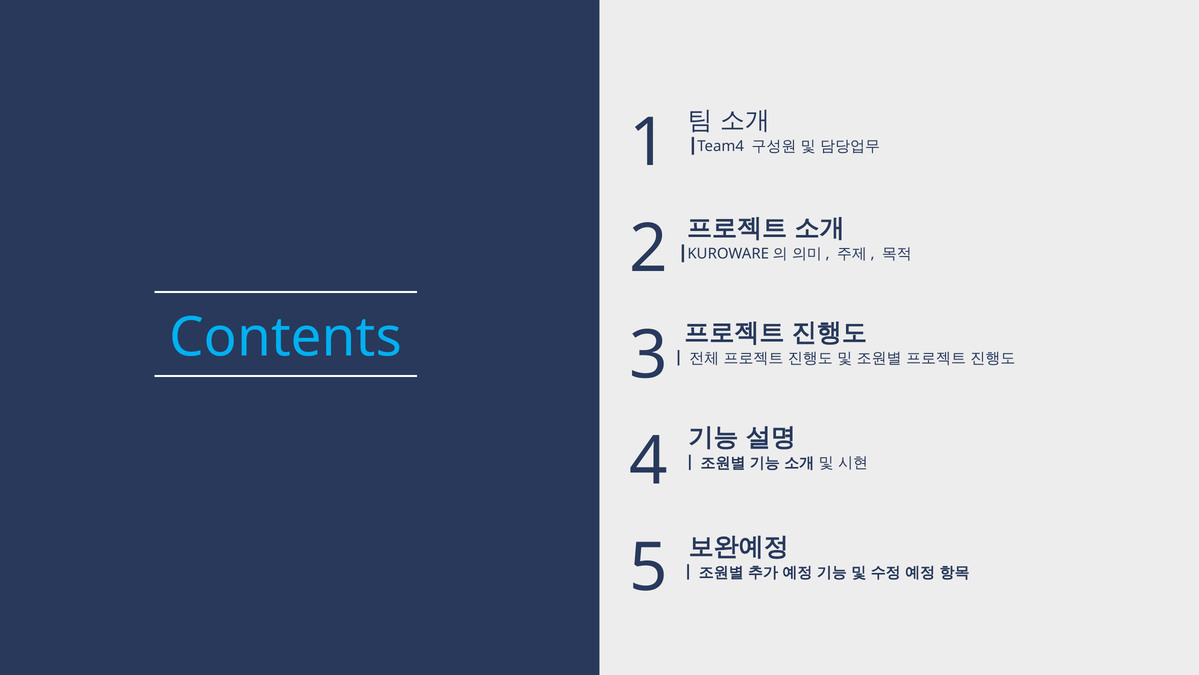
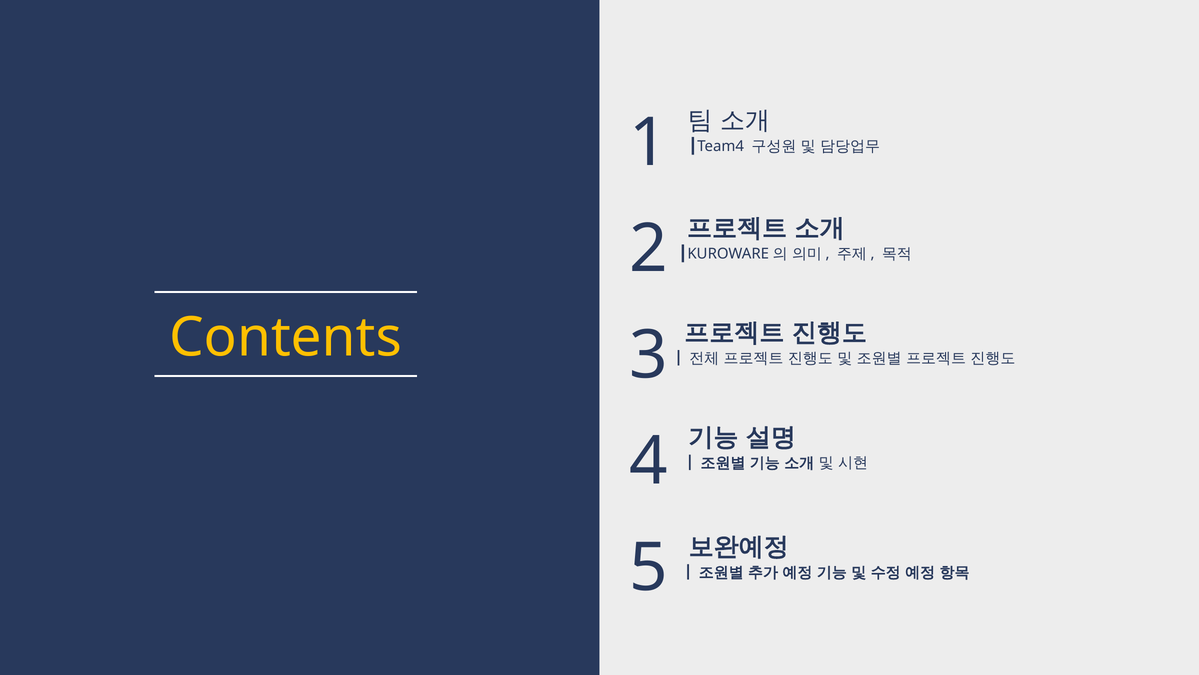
Contents colour: light blue -> yellow
